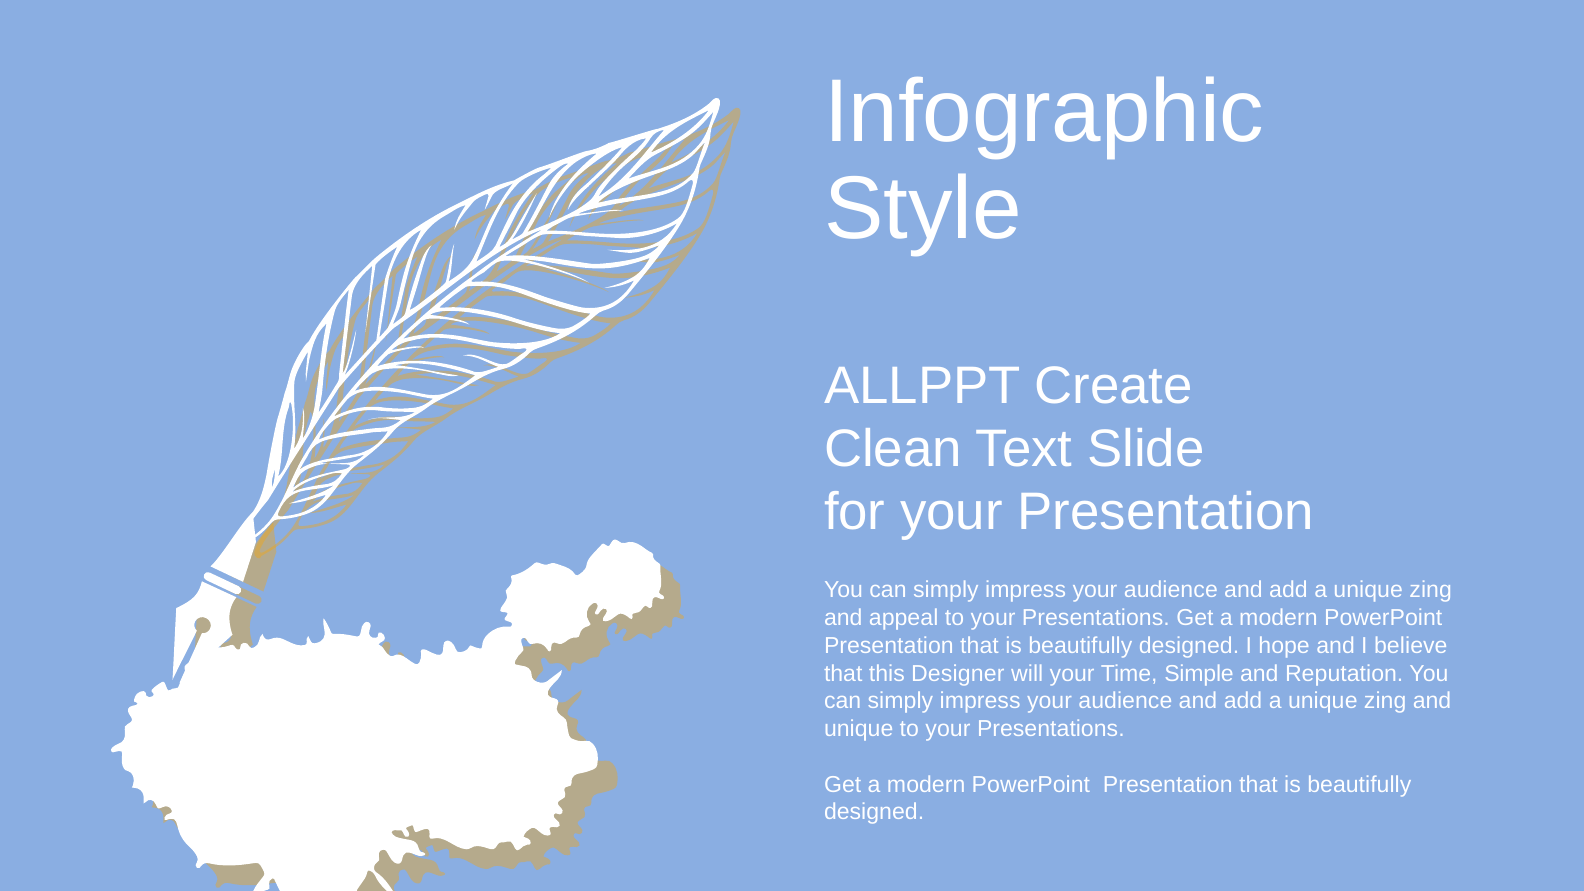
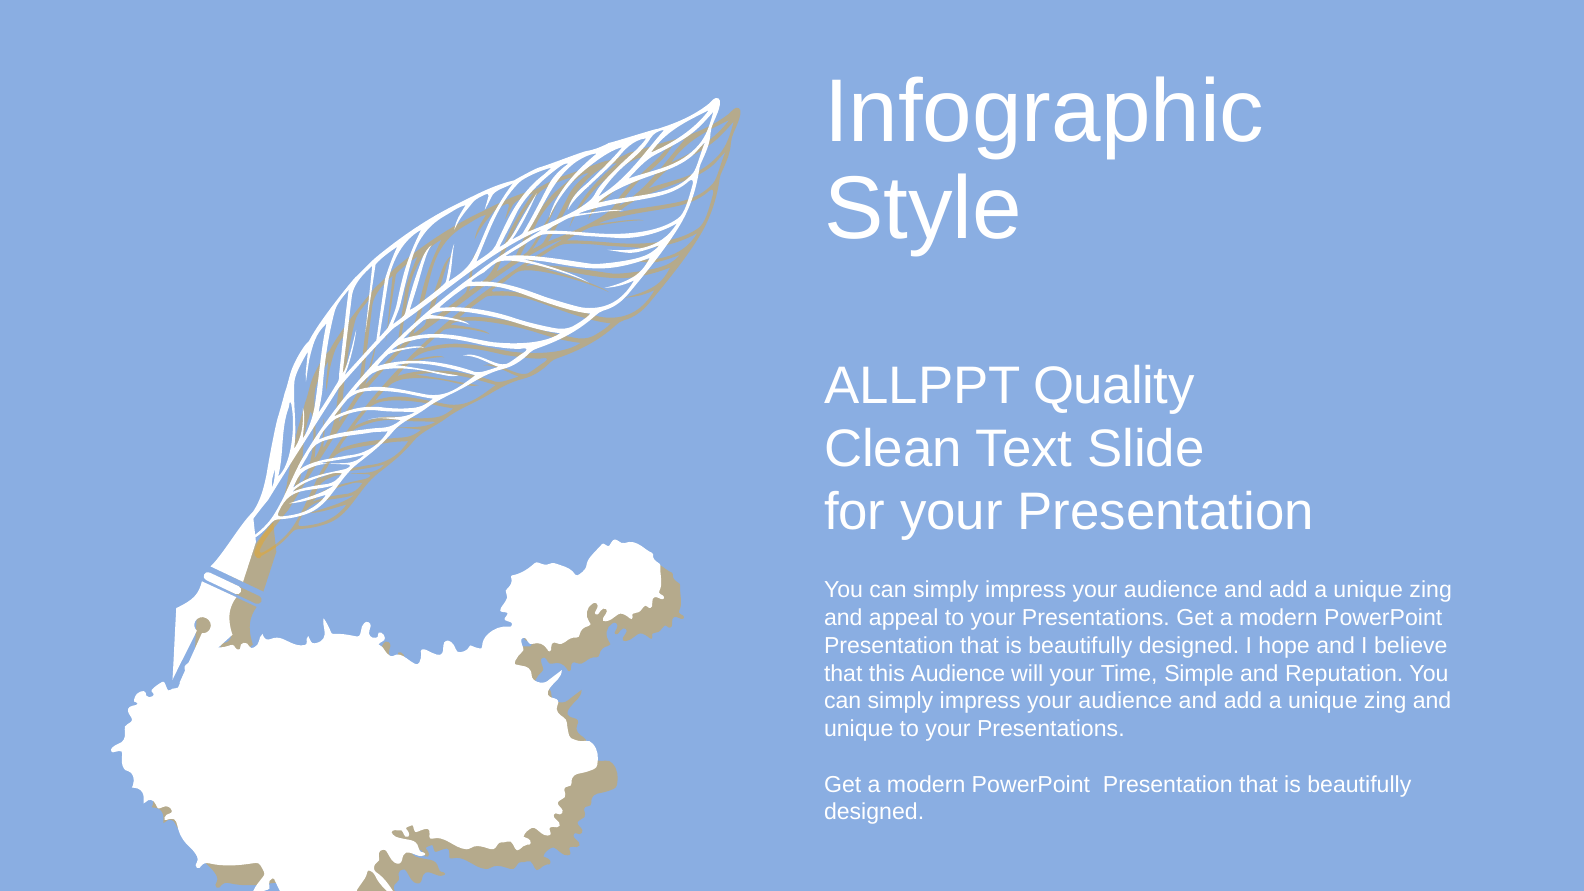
Create: Create -> Quality
this Designer: Designer -> Audience
